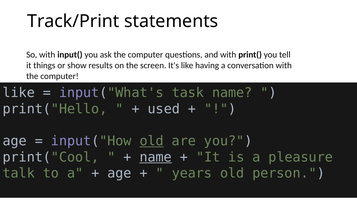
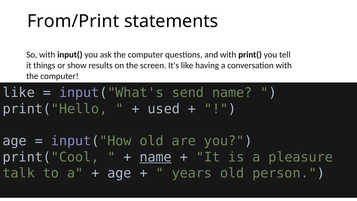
Track/Print: Track/Print -> From/Print
task: task -> send
old at (152, 141) underline: present -> none
